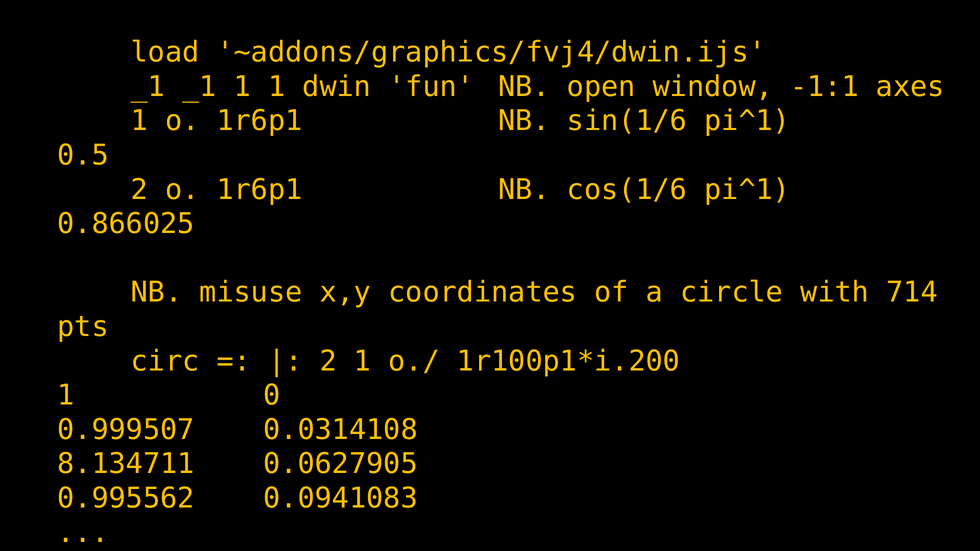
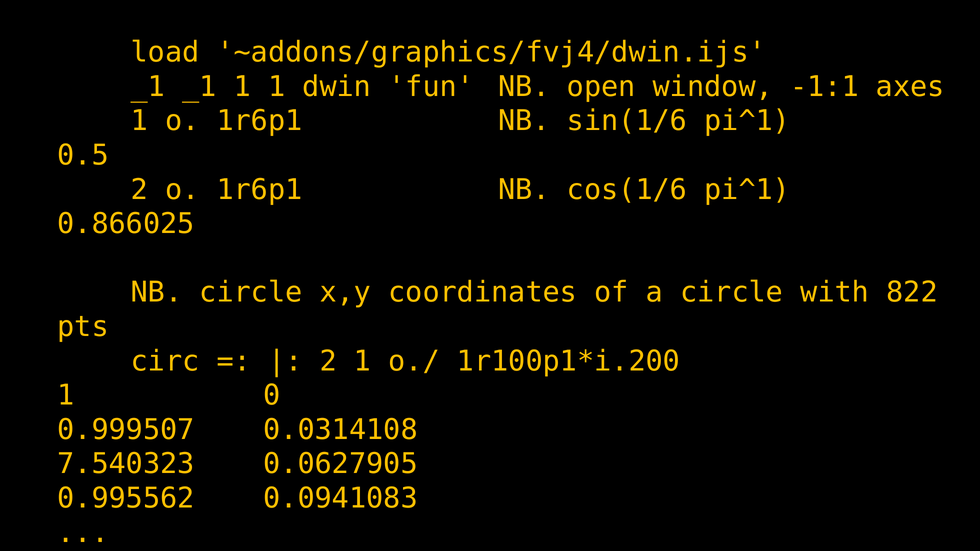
NB misuse: misuse -> circle
714: 714 -> 822
8.134711: 8.134711 -> 7.540323
